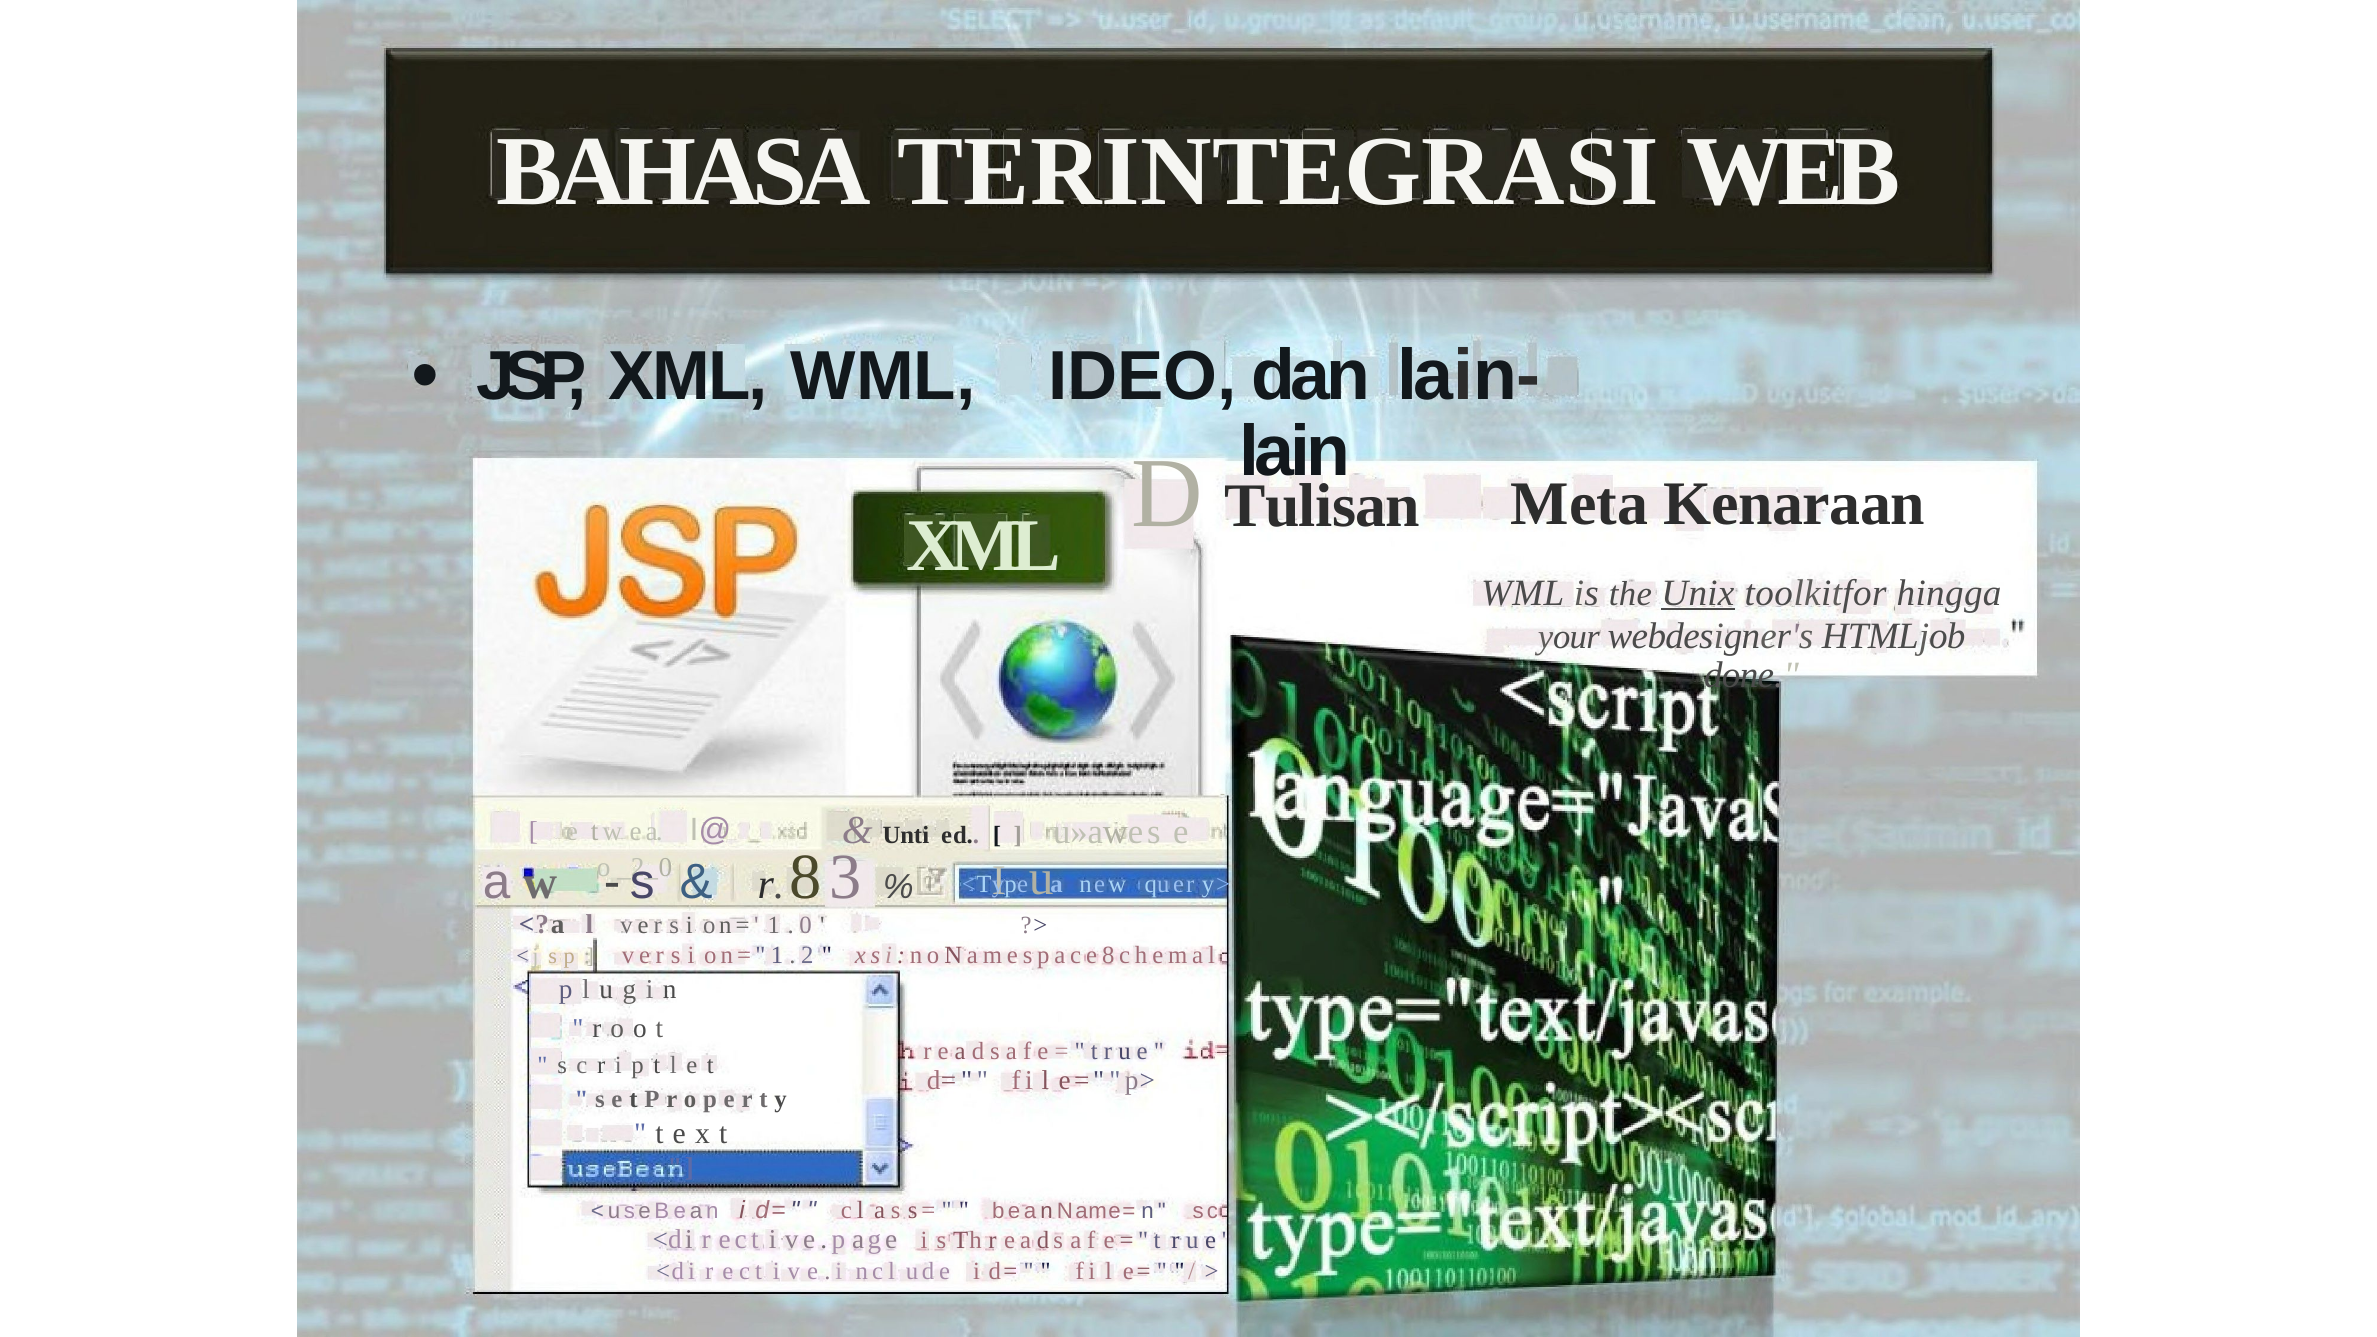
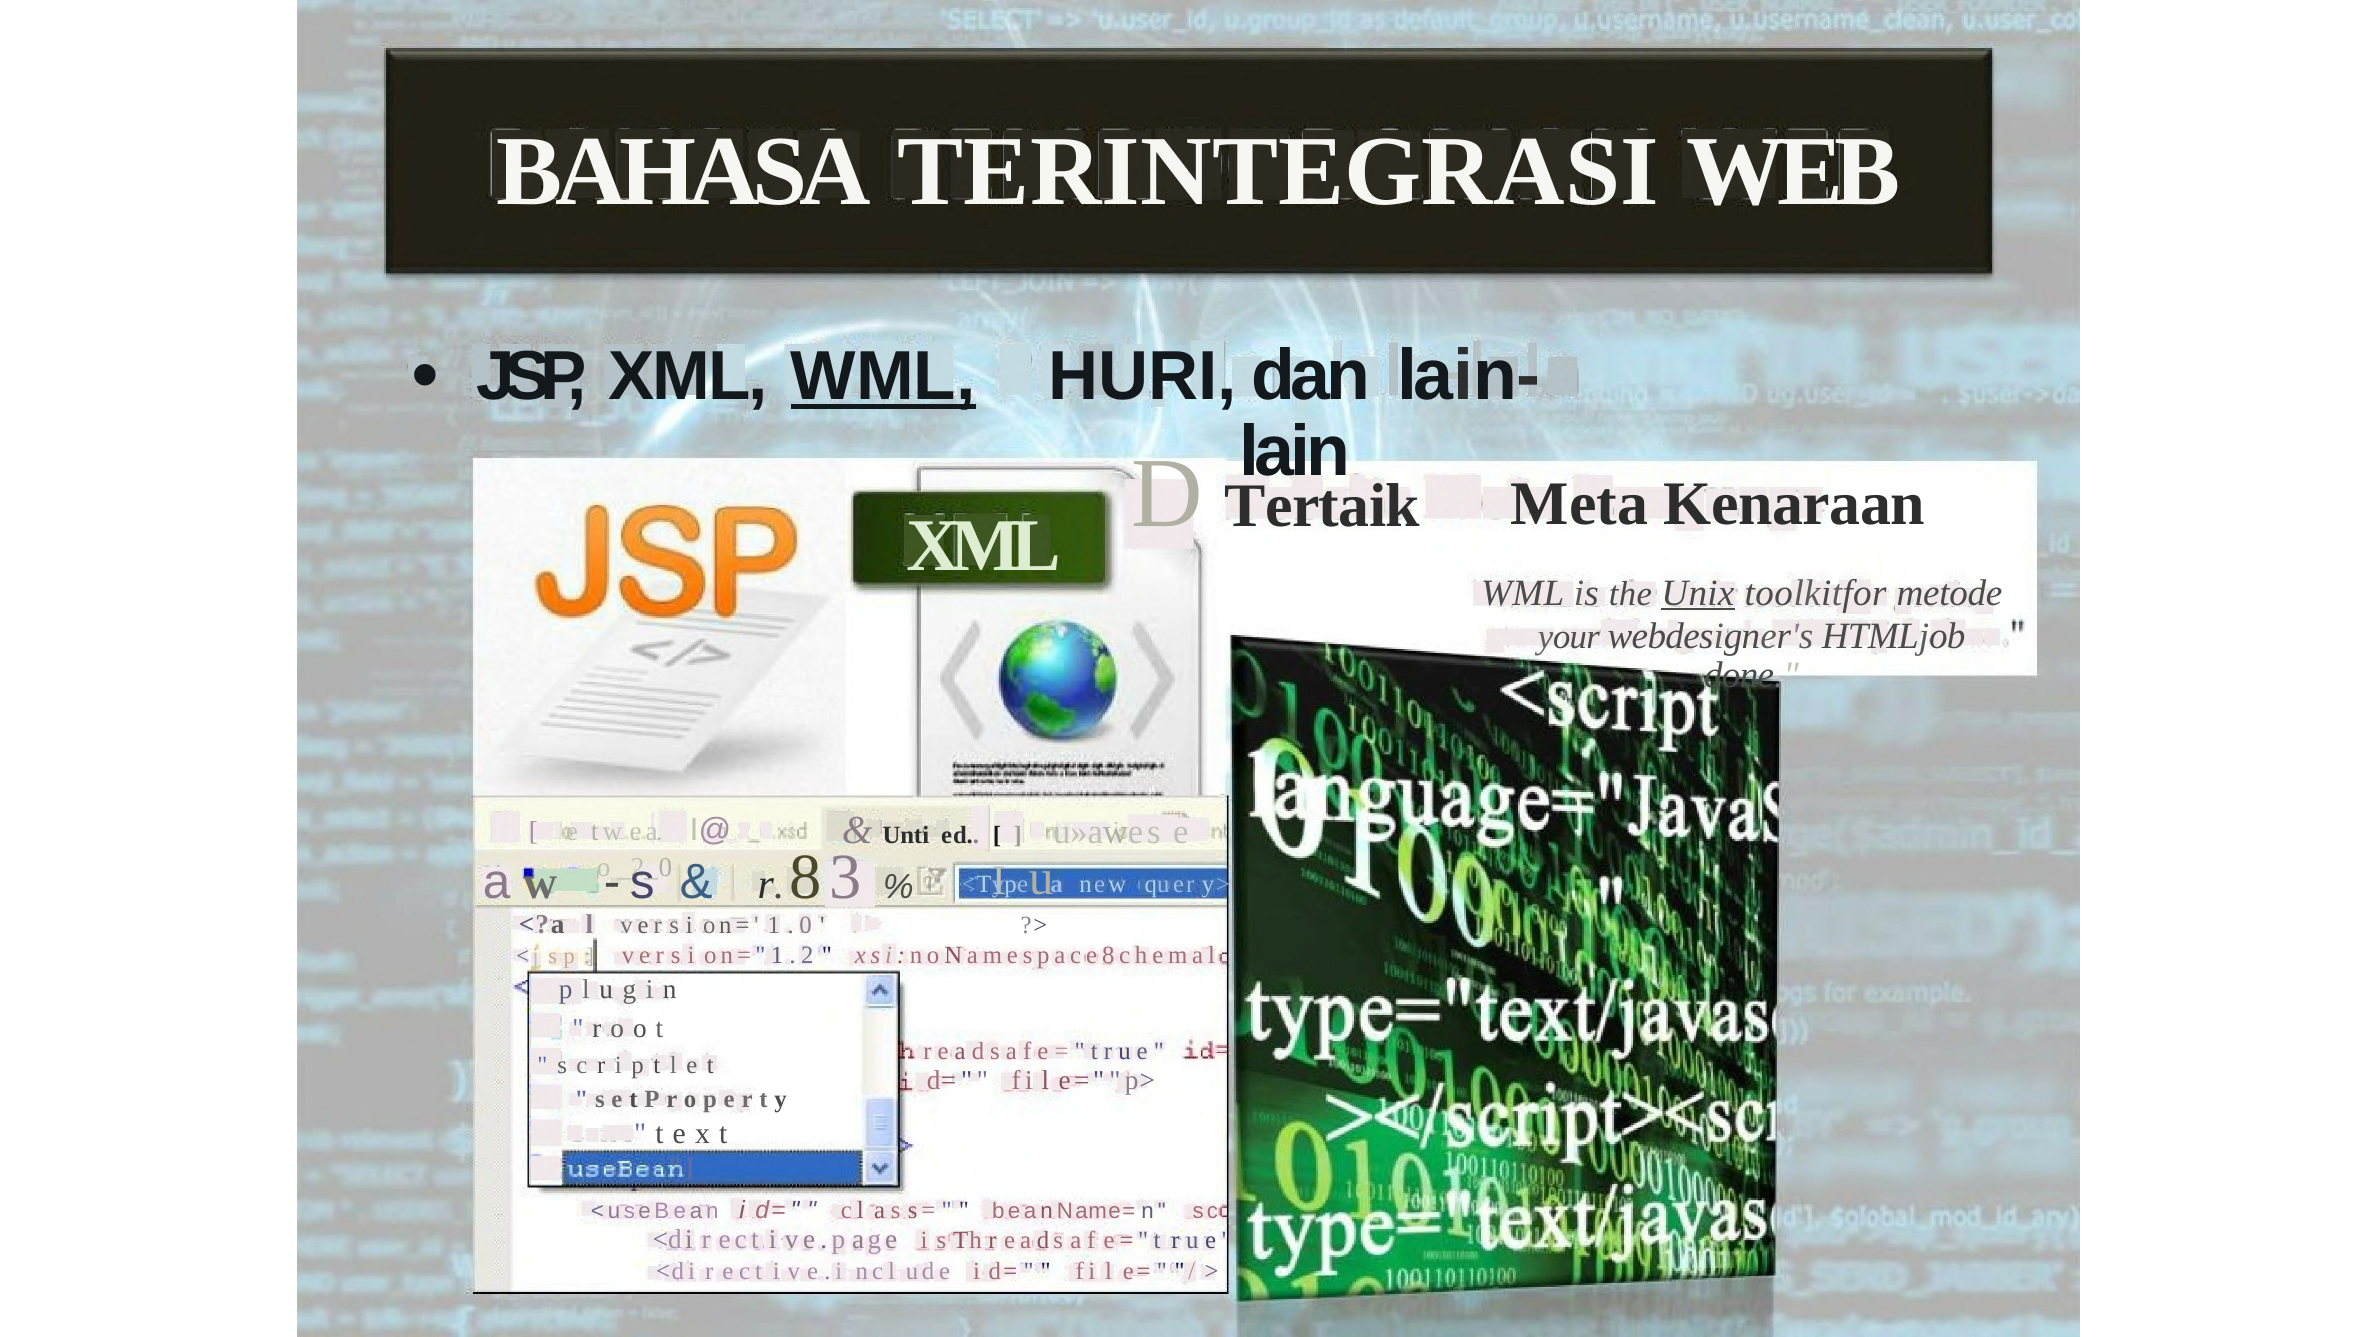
IDEO: IDEO -> HURI
WML at (883, 377) underline: none -> present
Tulisan: Tulisan -> Tertaik
hingga: hingga -> metode
